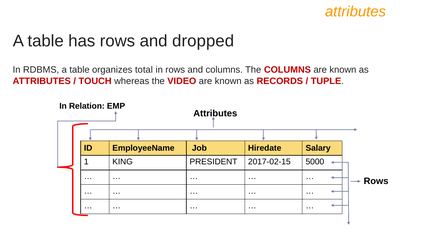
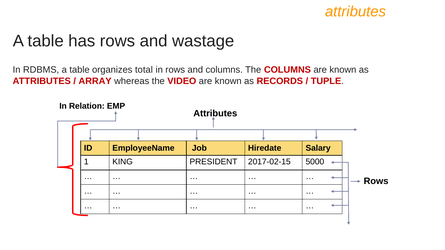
dropped: dropped -> wastage
TOUCH: TOUCH -> ARRAY
